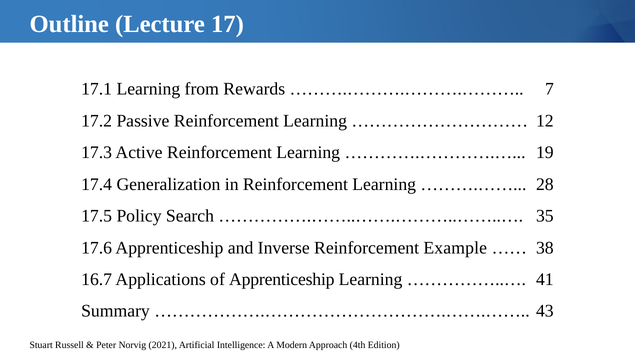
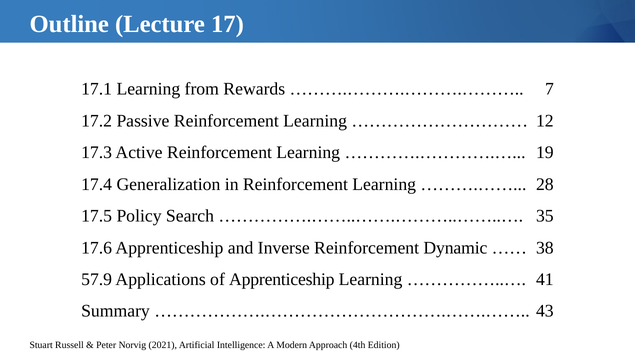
Example: Example -> Dynamic
16.7: 16.7 -> 57.9
